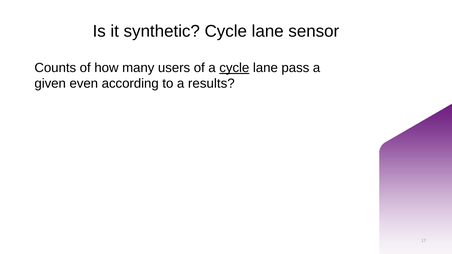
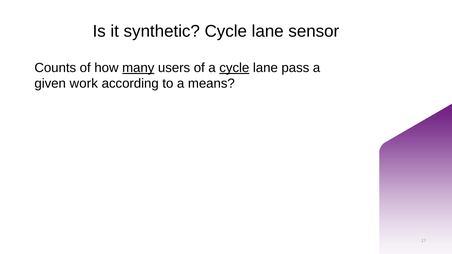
many underline: none -> present
even: even -> work
results: results -> means
